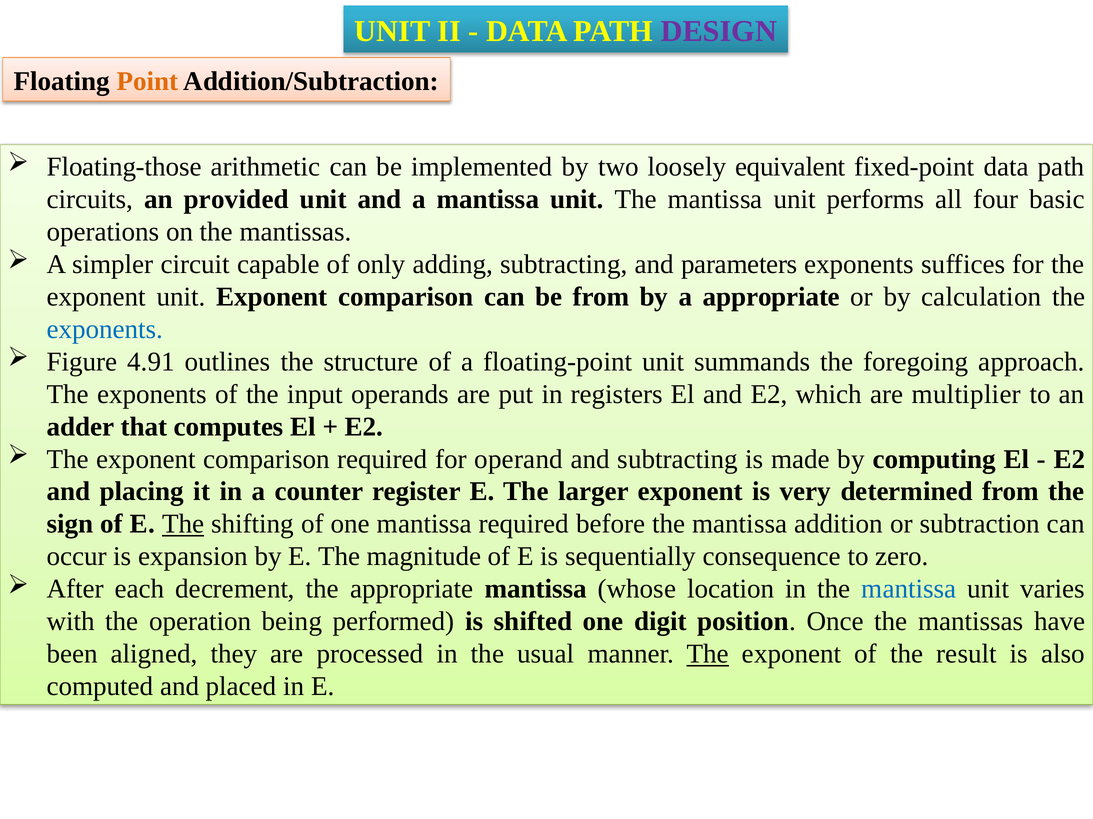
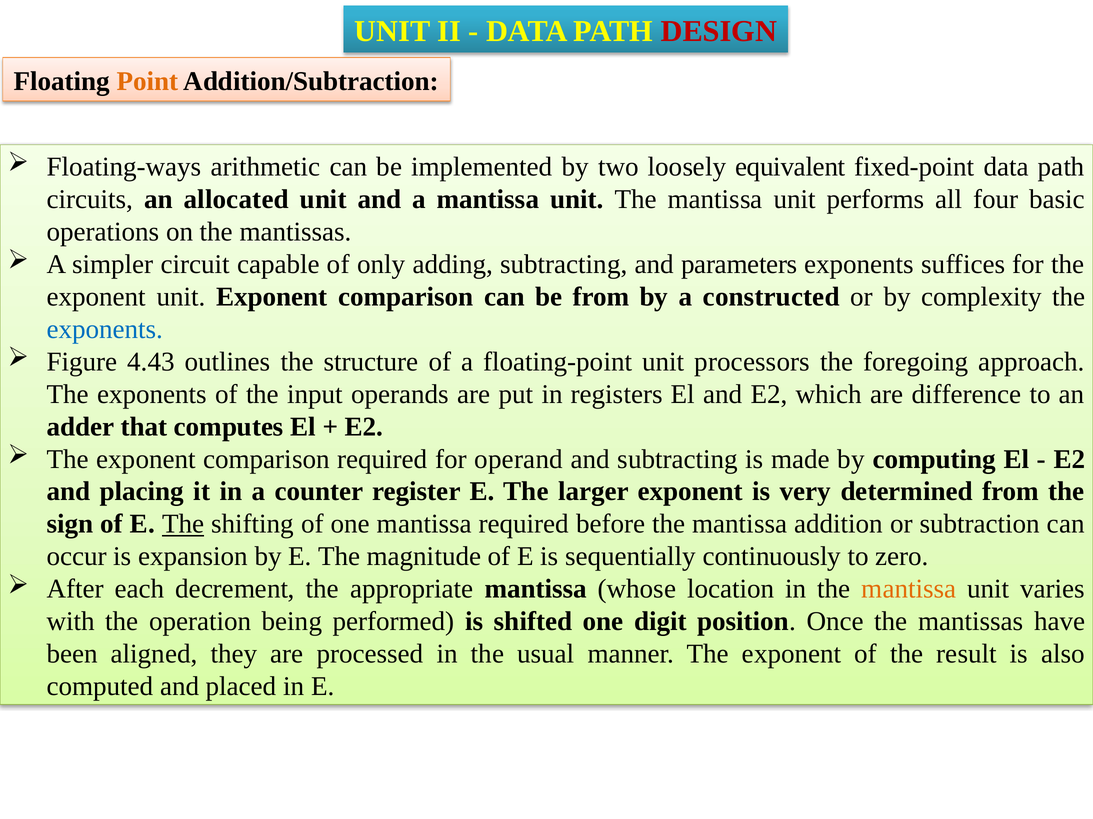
DESIGN colour: purple -> red
Floating-those: Floating-those -> Floating-ways
provided: provided -> allocated
a appropriate: appropriate -> constructed
calculation: calculation -> complexity
4.91: 4.91 -> 4.43
summands: summands -> processors
multiplier: multiplier -> difference
consequence: consequence -> continuously
mantissa at (909, 590) colour: blue -> orange
The at (708, 655) underline: present -> none
